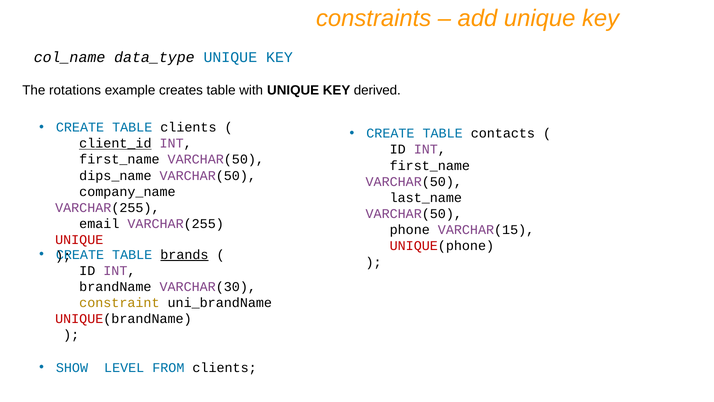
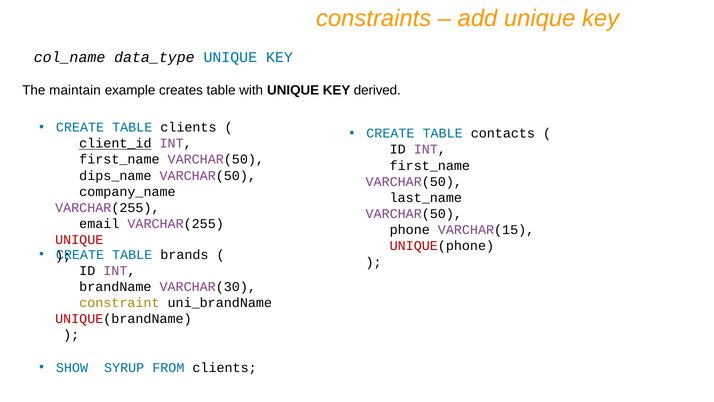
rotations: rotations -> maintain
brands underline: present -> none
LEVEL: LEVEL -> SYRUP
